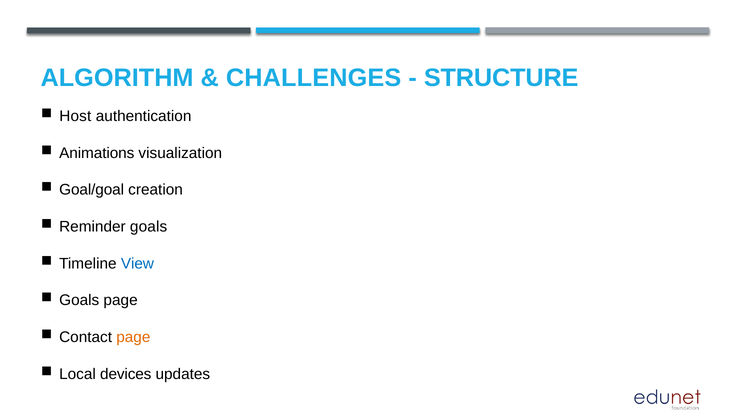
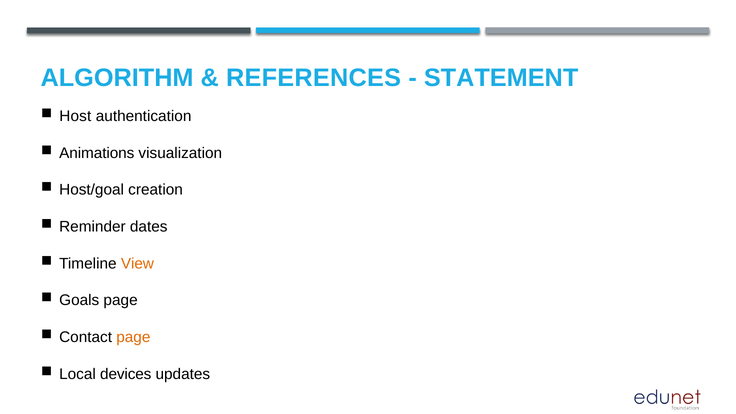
CHALLENGES: CHALLENGES -> REFERENCES
STRUCTURE: STRUCTURE -> STATEMENT
Goal/goal: Goal/goal -> Host/goal
Reminder goals: goals -> dates
View colour: blue -> orange
